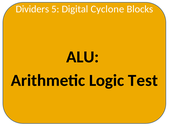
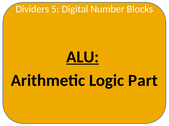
Cyclone: Cyclone -> Number
ALU underline: none -> present
Test: Test -> Part
